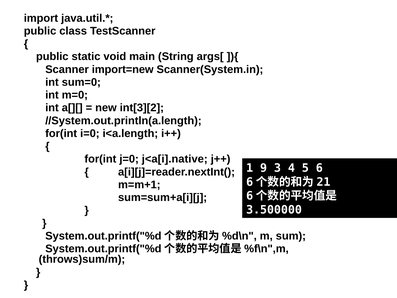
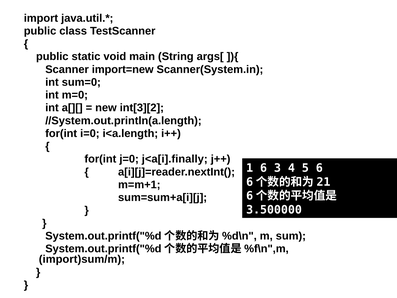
j<a[i].native: j<a[i].native -> j<a[i].finally
1 9: 9 -> 6
throws)sum/m: throws)sum/m -> import)sum/m
